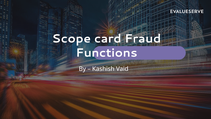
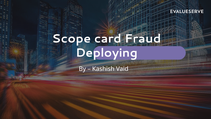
Functions: Functions -> Deploying
